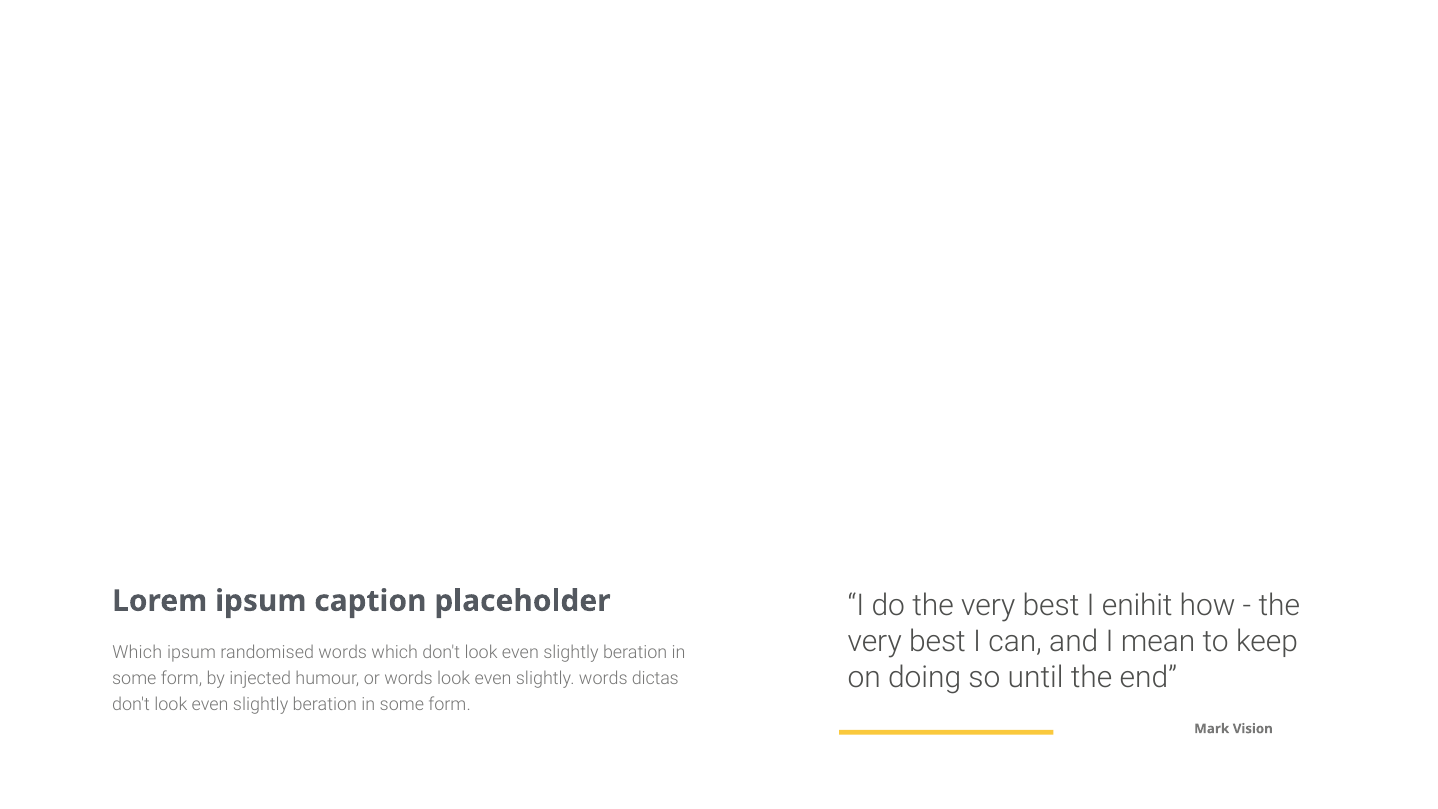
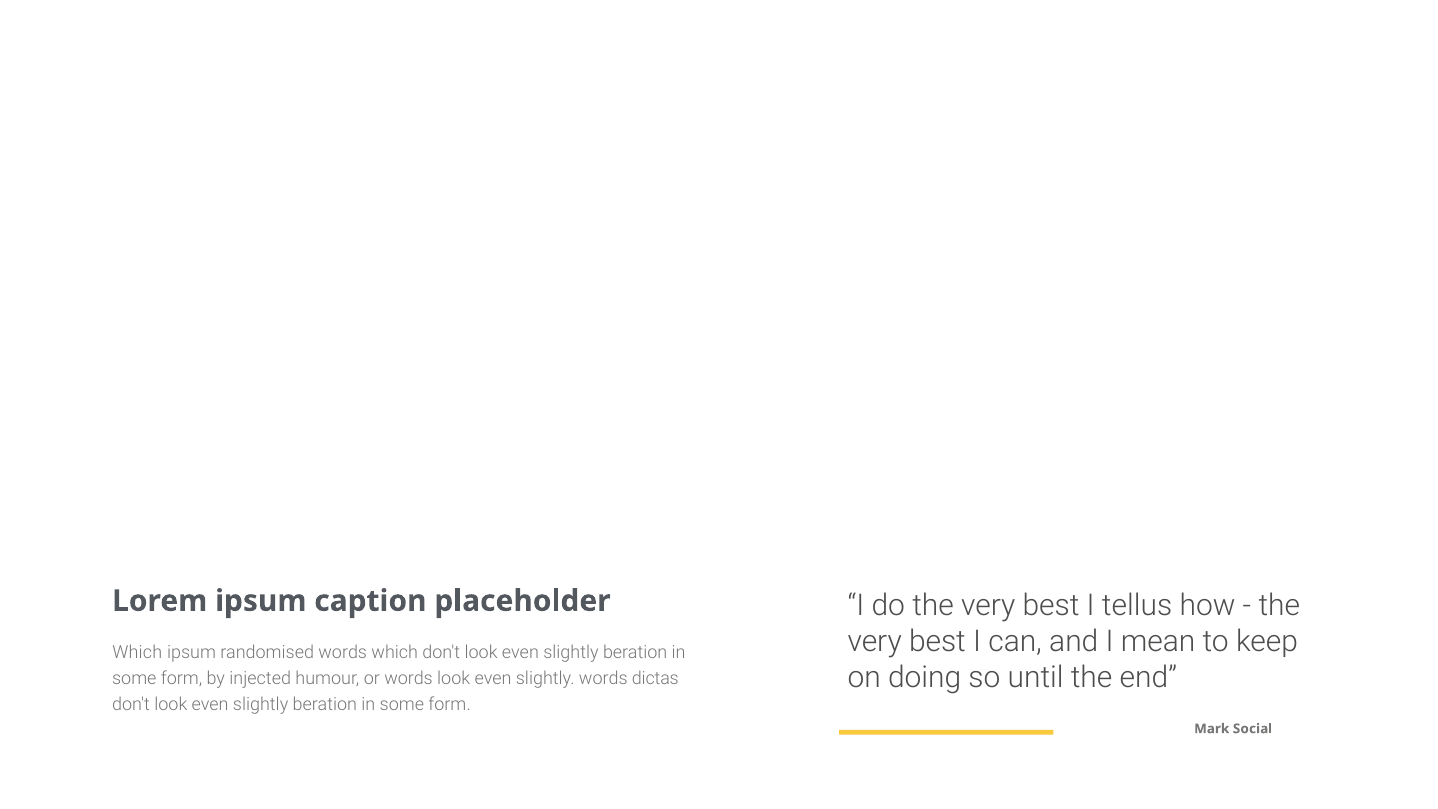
enihit: enihit -> tellus
Vision: Vision -> Social
